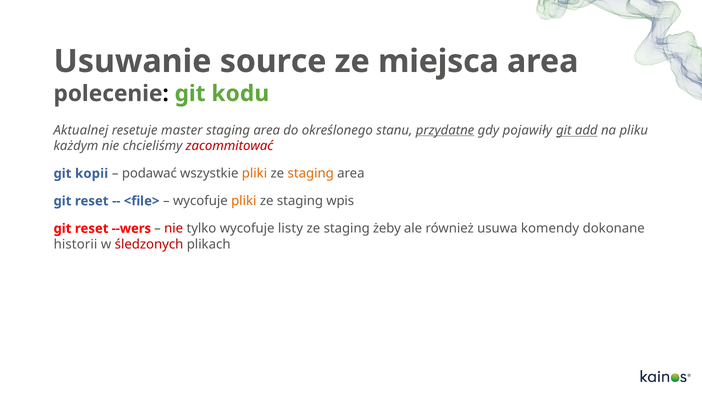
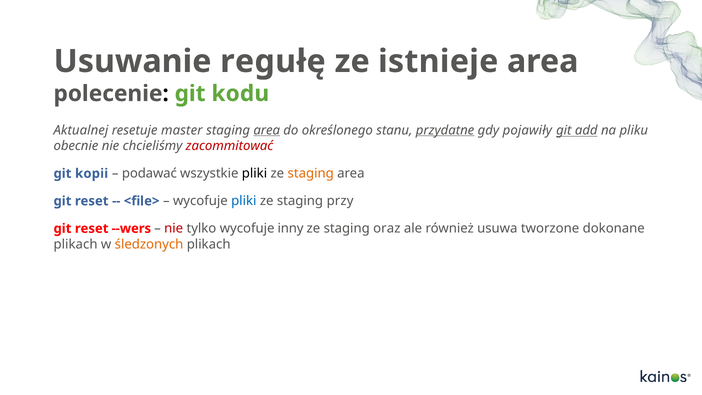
source: source -> regułę
miejsca: miejsca -> istnieje
area at (267, 130) underline: none -> present
każdym: każdym -> obecnie
pliki at (255, 173) colour: orange -> black
pliki at (244, 201) colour: orange -> blue
wpis: wpis -> przy
listy: listy -> inny
żeby: żeby -> oraz
komendy: komendy -> tworzone
historii at (75, 244): historii -> plikach
śledzonych colour: red -> orange
